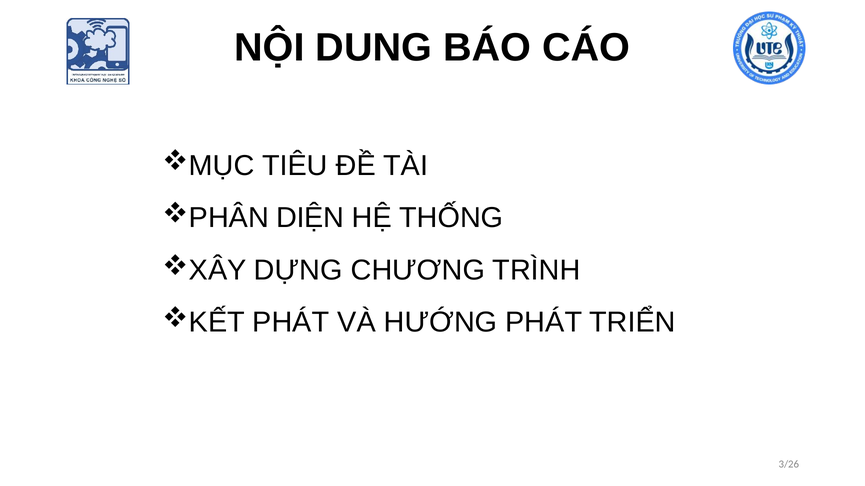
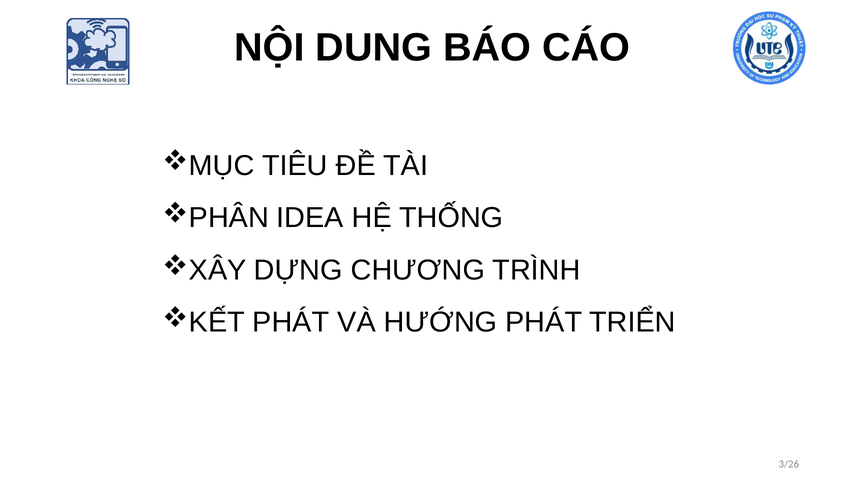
DIỆN: DIỆN -> IDEA
